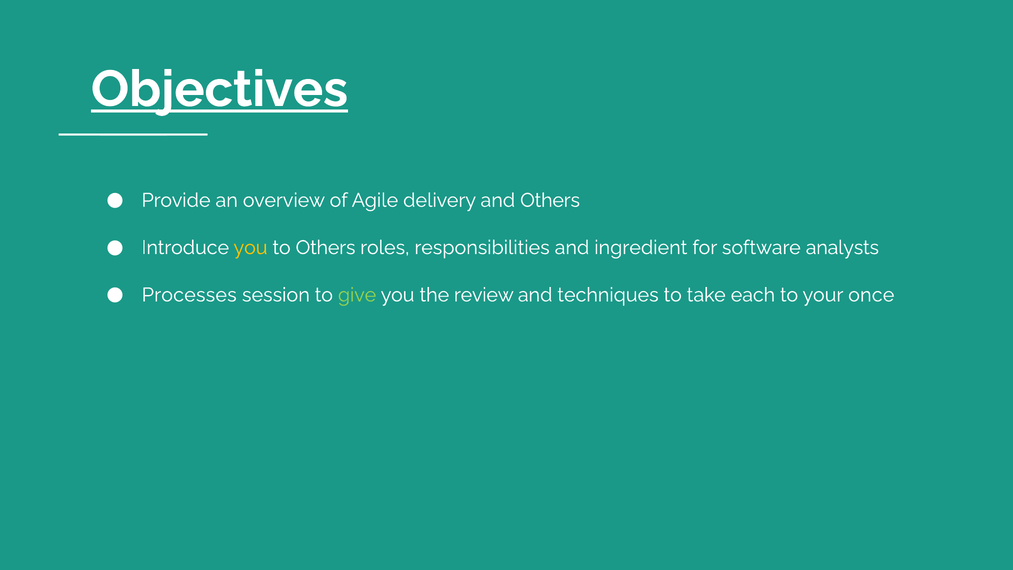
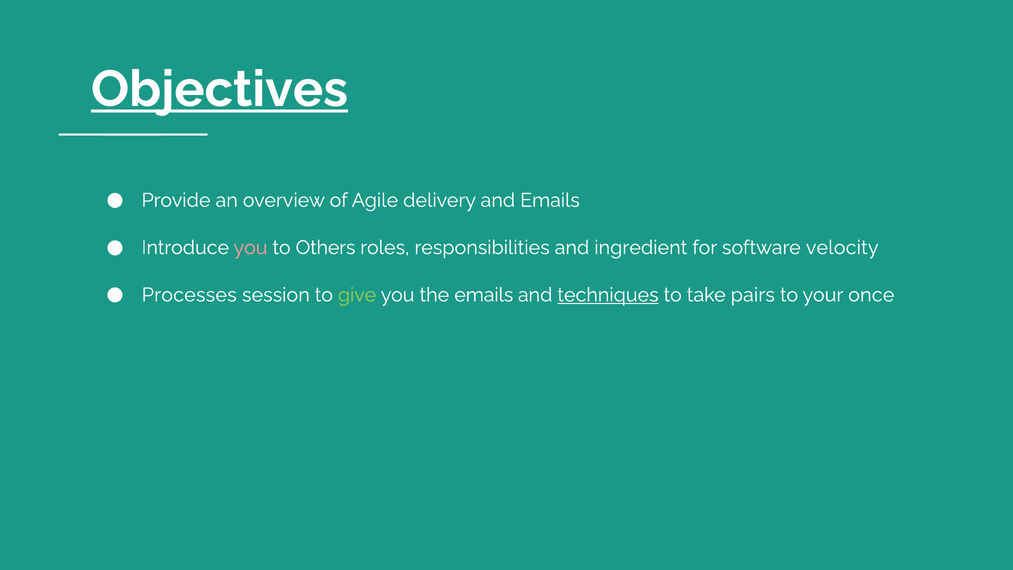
and Others: Others -> Emails
you at (250, 248) colour: yellow -> pink
analysts: analysts -> velocity
the review: review -> emails
techniques underline: none -> present
each: each -> pairs
